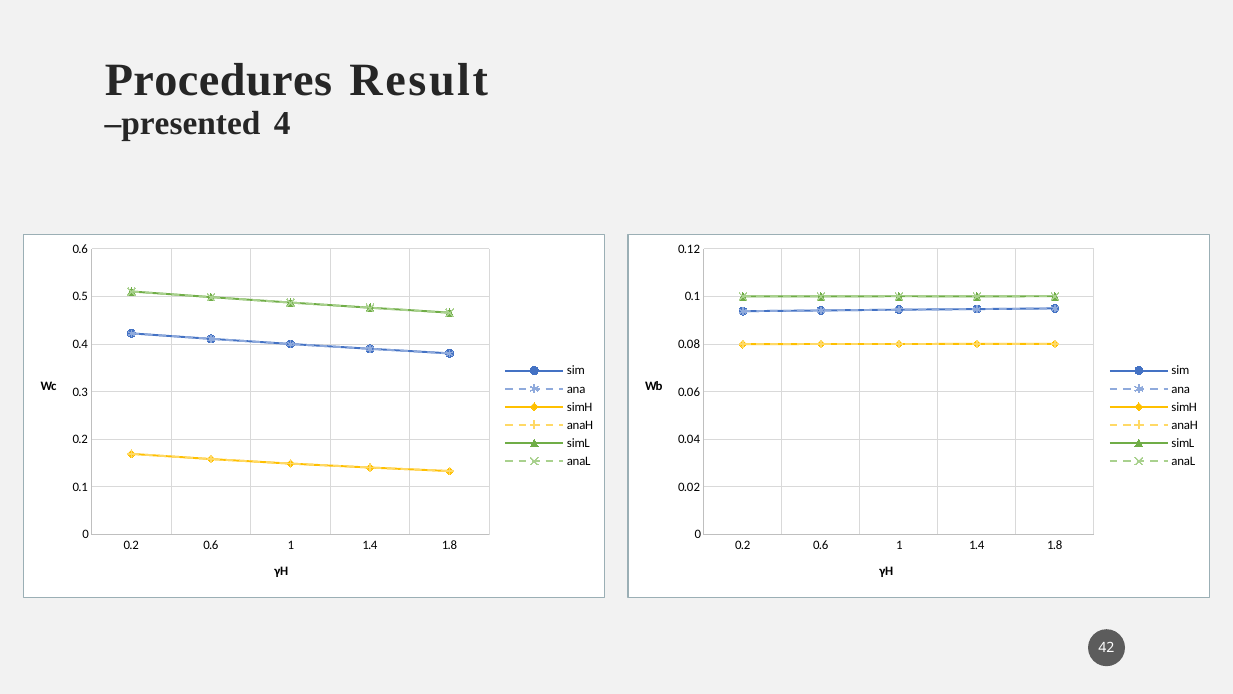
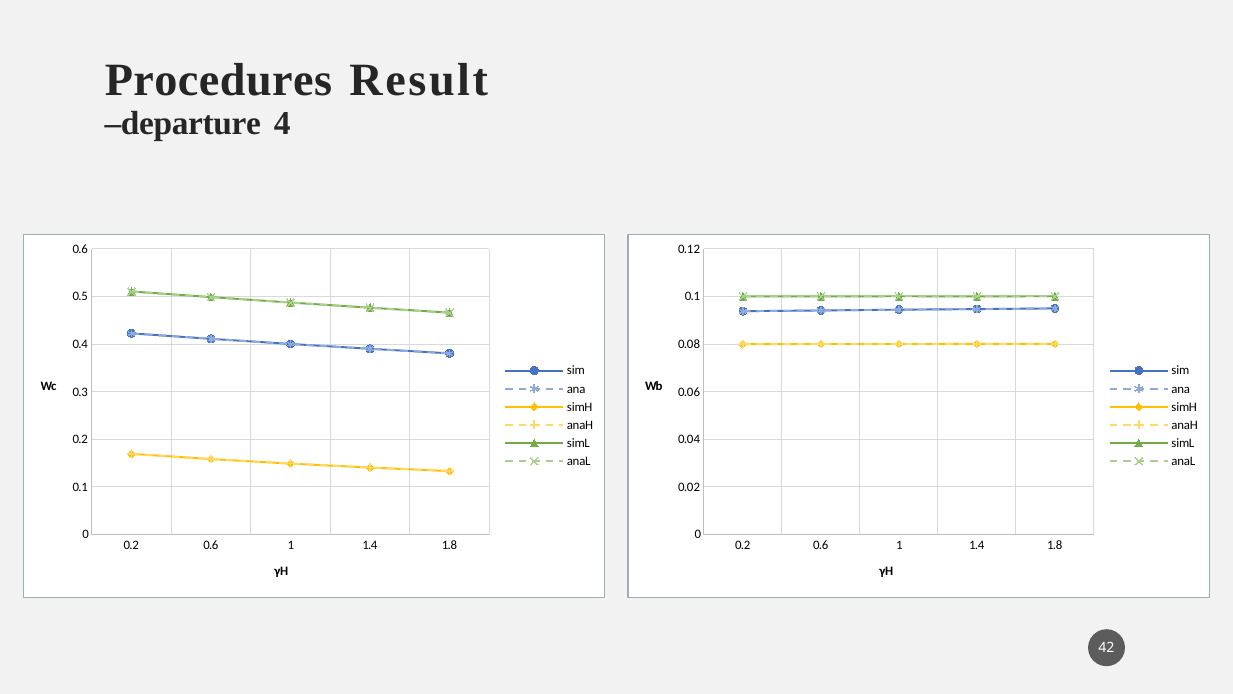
presented: presented -> departure
